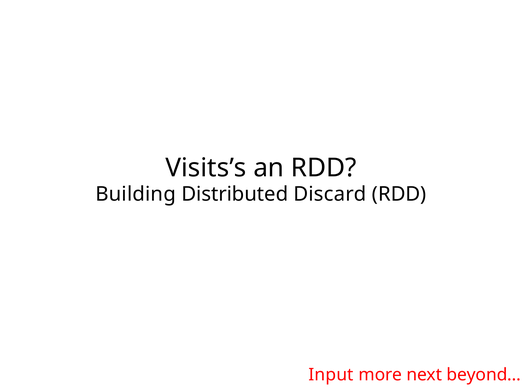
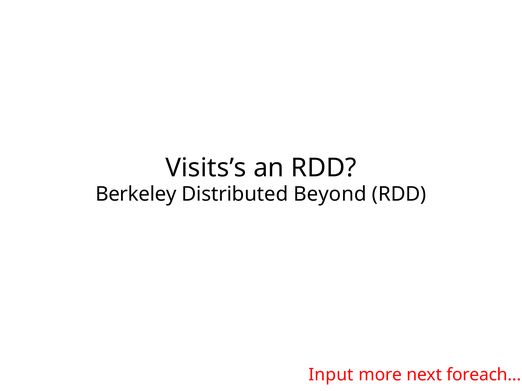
Building: Building -> Berkeley
Discard: Discard -> Beyond
beyond…: beyond… -> foreach…
